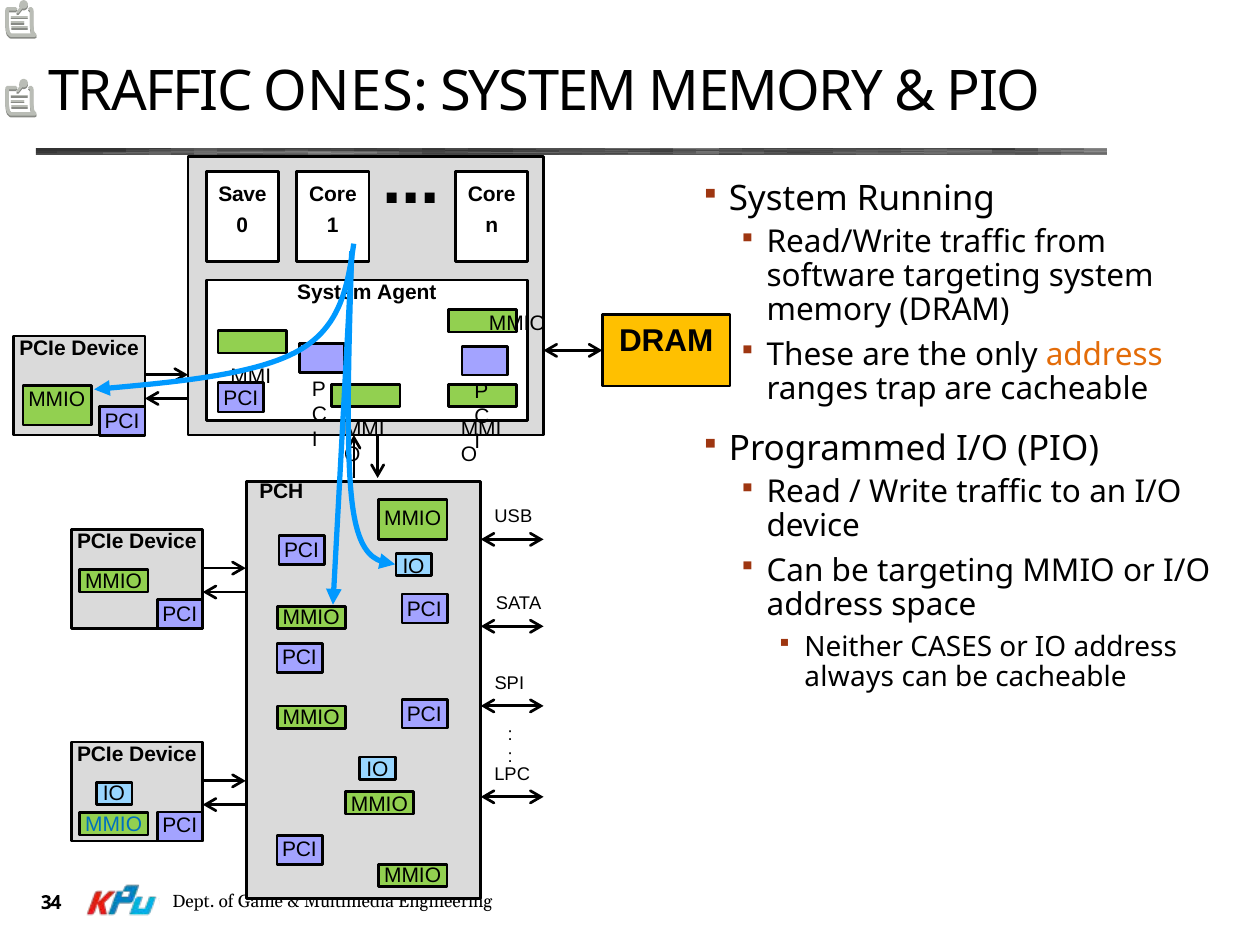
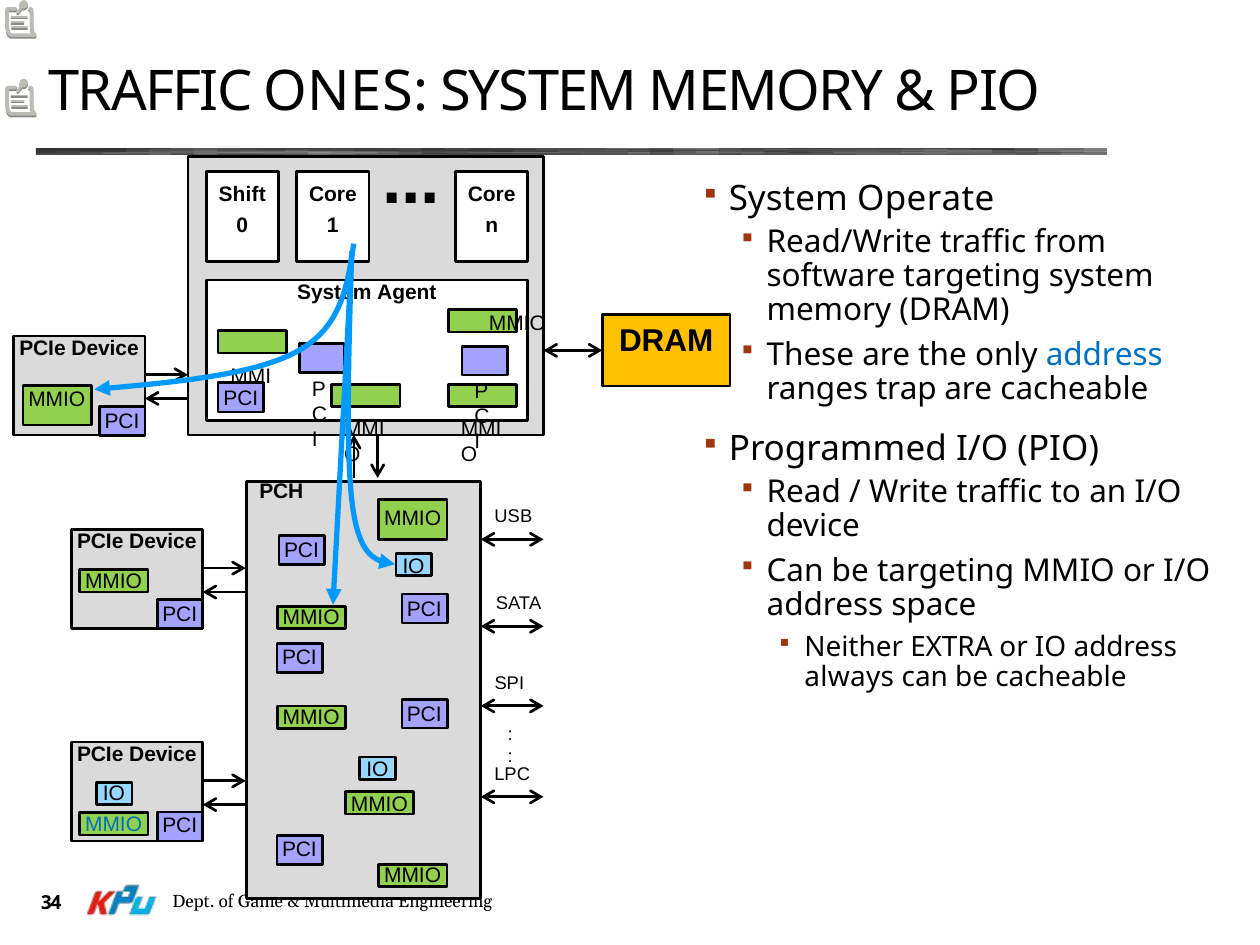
Running: Running -> Operate
Save: Save -> Shift
address at (1104, 355) colour: orange -> blue
CASES: CASES -> EXTRA
